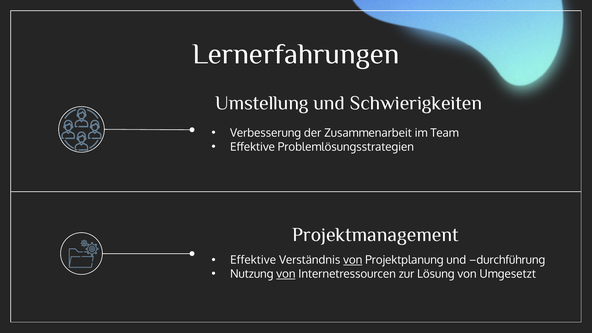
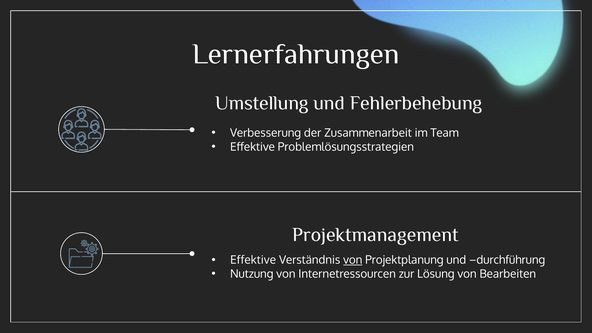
Schwierigkeiten: Schwierigkeiten -> Fehlerbehebung
von at (286, 274) underline: present -> none
Umgesetzt: Umgesetzt -> Bearbeiten
